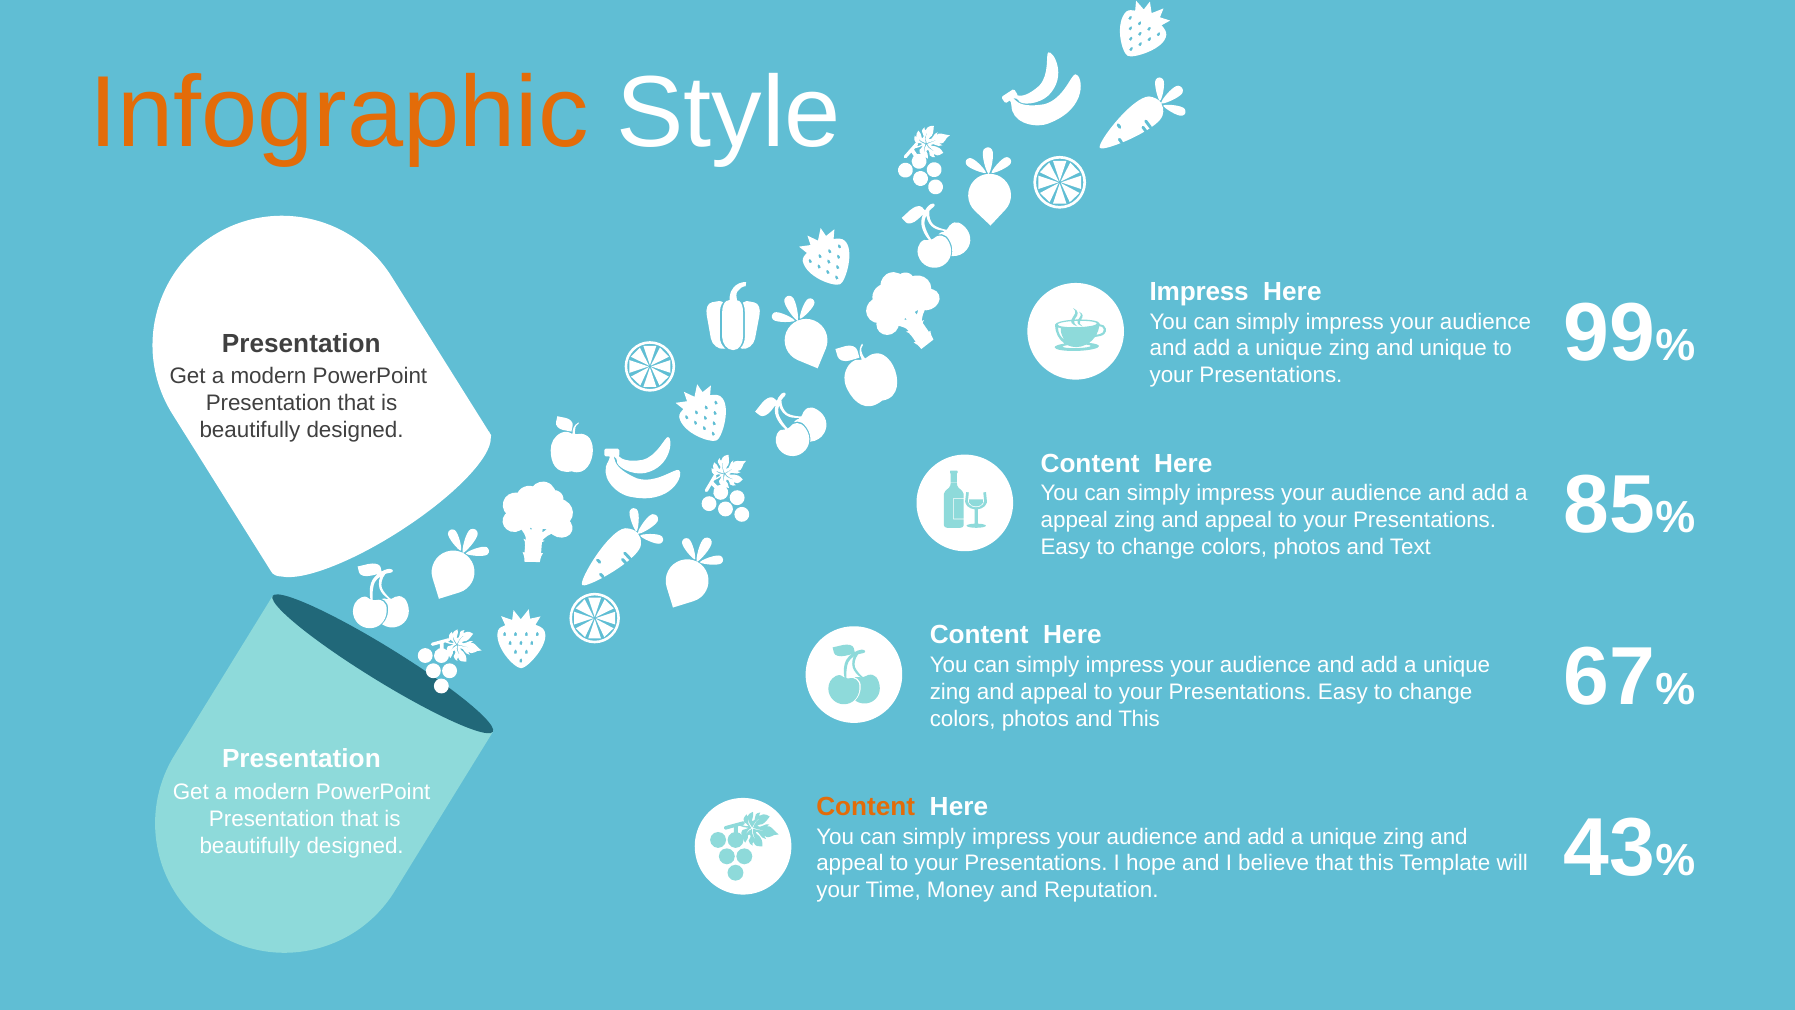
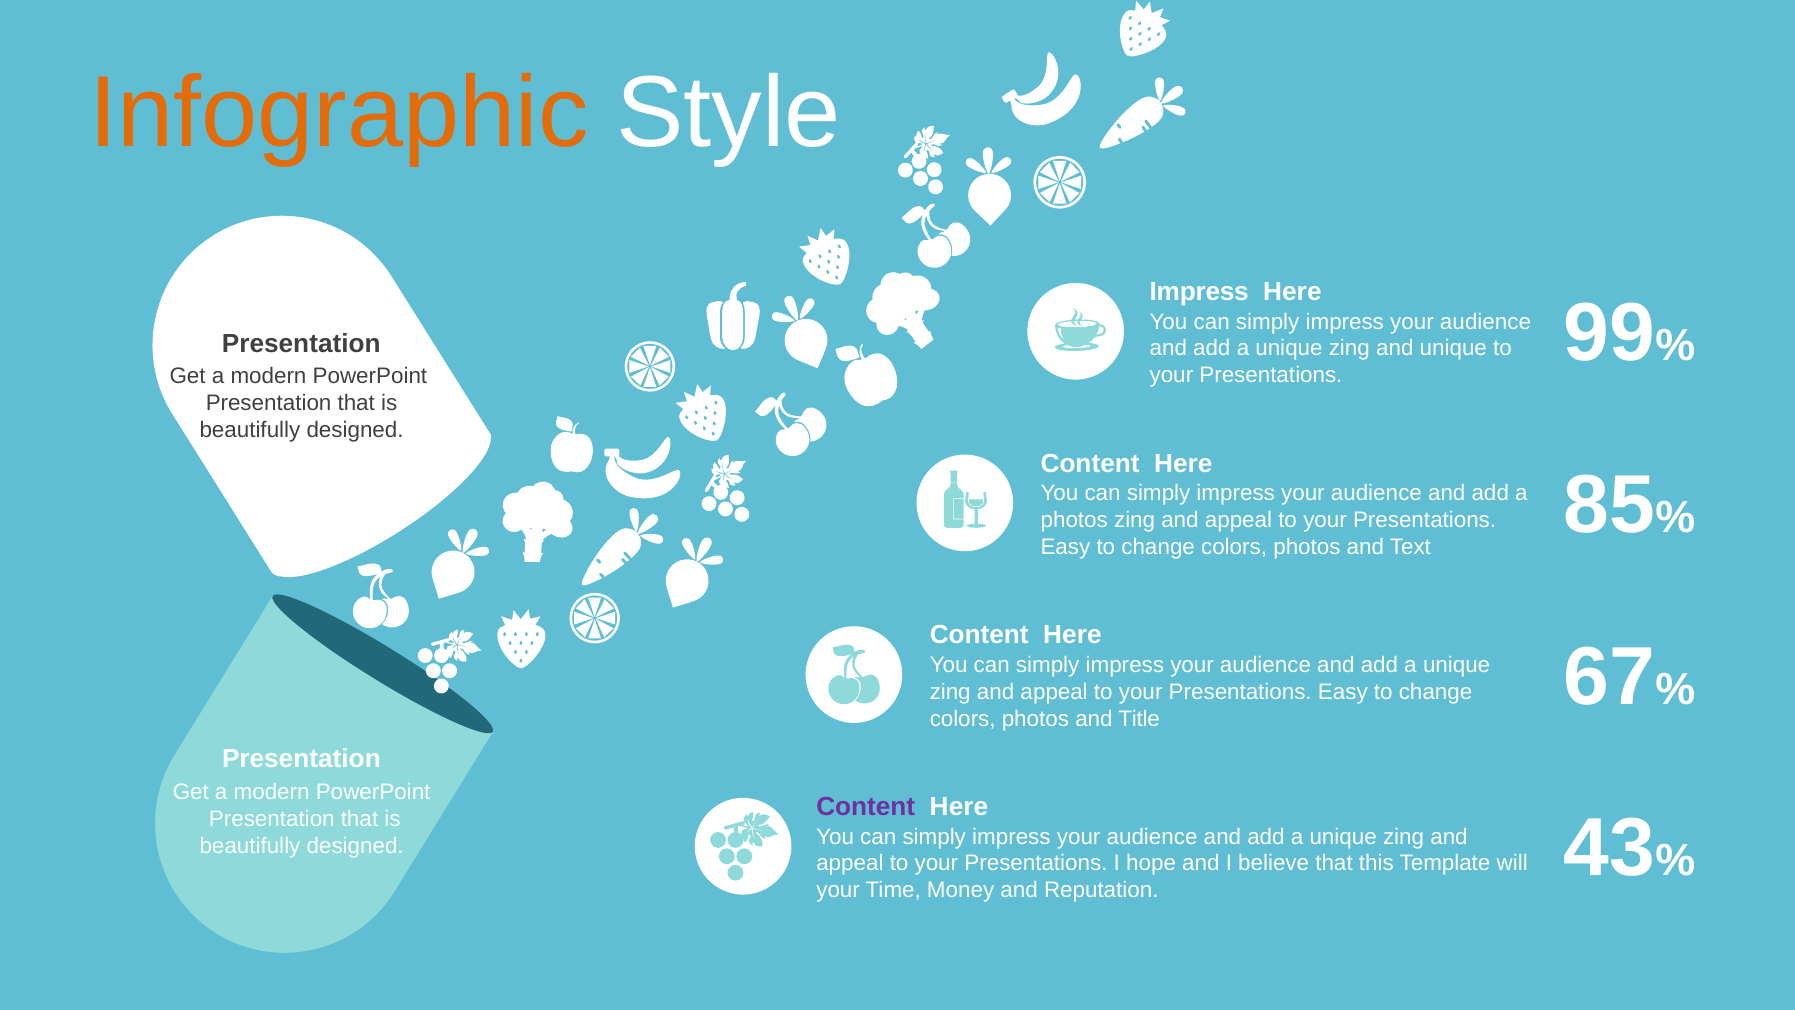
appeal at (1074, 520): appeal -> photos
and This: This -> Title
Content at (866, 806) colour: orange -> purple
